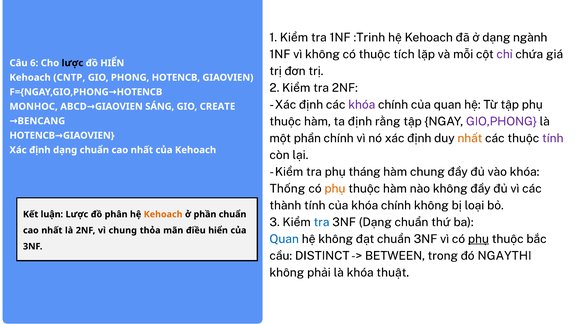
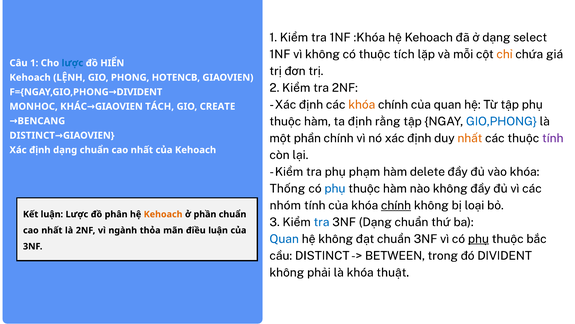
:Trinh: :Trinh -> :Khóa
ngành: ngành -> select
chỉ colour: purple -> orange
Câu 6: 6 -> 1
lược at (72, 63) colour: black -> blue
CNTP: CNTP -> LỆNH
HOTENCB at (139, 92): HOTENCB -> DIVIDENT
khóa at (362, 104) colour: purple -> orange
ABCD: ABCD -> KHÁC
SÁNG: SÁNG -> TÁCH
GIO,PHONG colour: purple -> blue
HOTENCB at (32, 135): HOTENCB -> DISTINCT
tháng: tháng -> phạm
hàm chung: chung -> delete
phụ at (335, 188) colour: orange -> blue
thành: thành -> nhóm
chính at (396, 205) underline: none -> present
vì chung: chung -> ngành
điều hiển: hiển -> luận
đó NGAYTHI: NGAYTHI -> DIVIDENT
